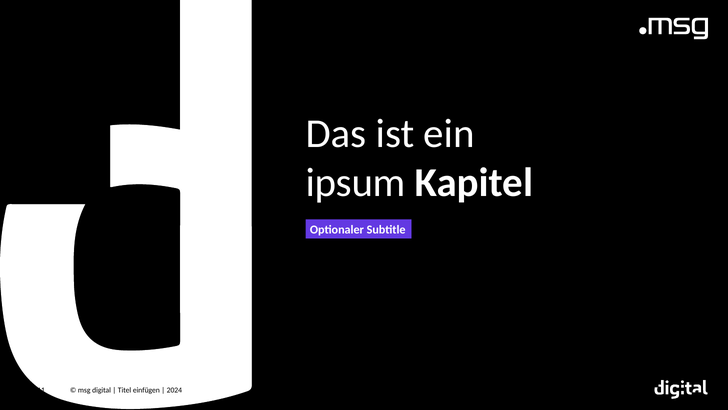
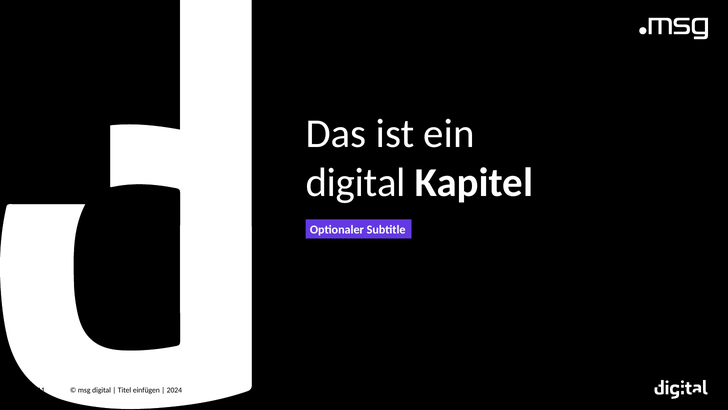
ipsum at (356, 182): ipsum -> digital
